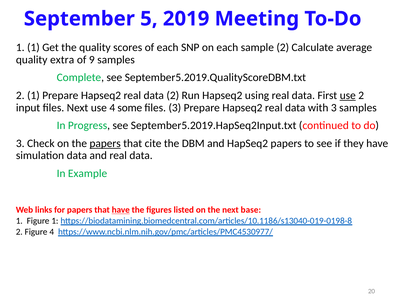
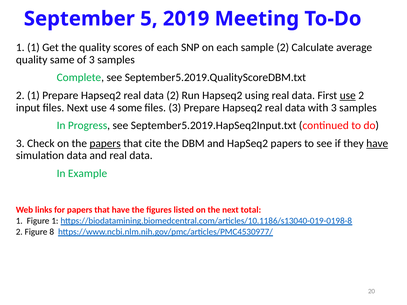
extra: extra -> same
of 9: 9 -> 3
have at (377, 143) underline: none -> present
have at (121, 210) underline: present -> none
base: base -> total
Figure 4: 4 -> 8
